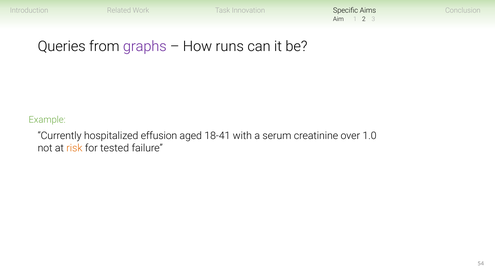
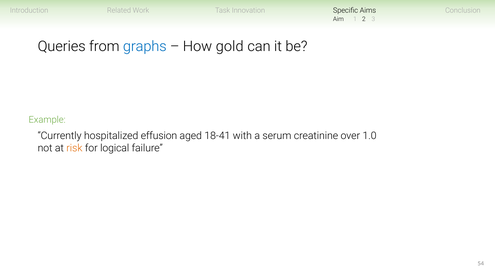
graphs colour: purple -> blue
runs: runs -> gold
tested: tested -> logical
